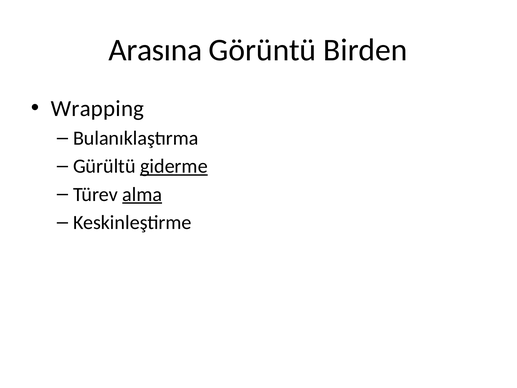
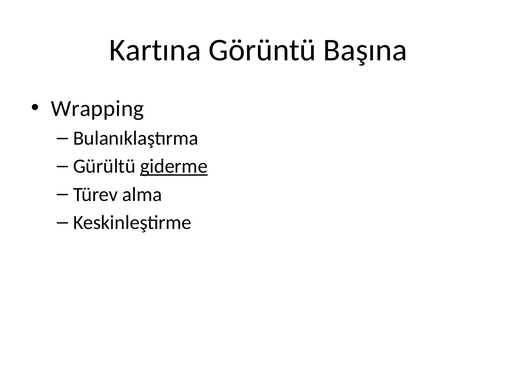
Arasına: Arasına -> Kartına
Birden: Birden -> Başına
alma underline: present -> none
